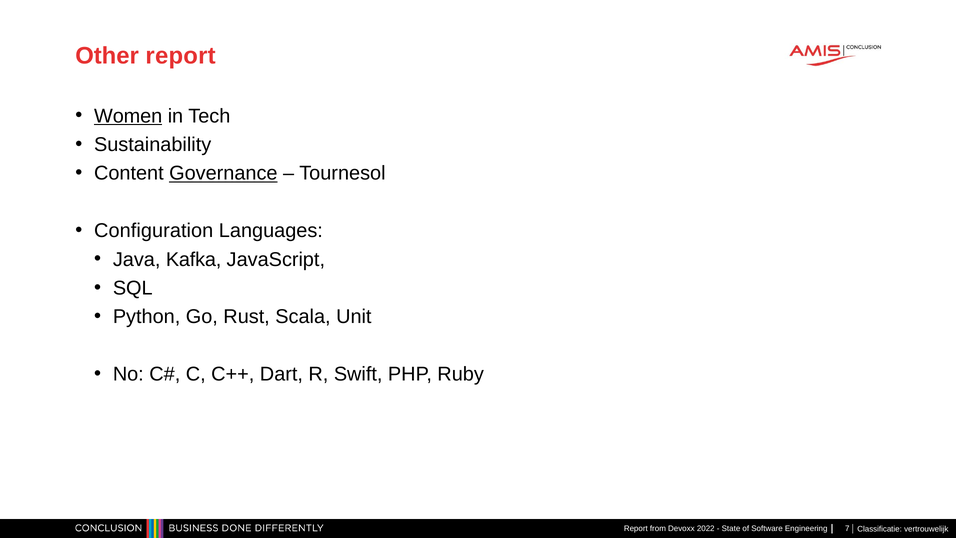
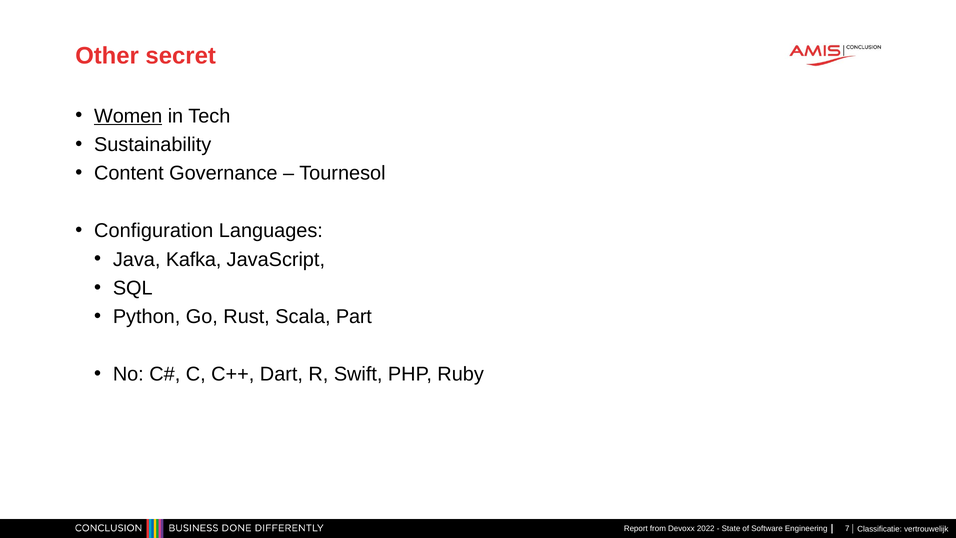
Other report: report -> secret
Governance underline: present -> none
Unit: Unit -> Part
